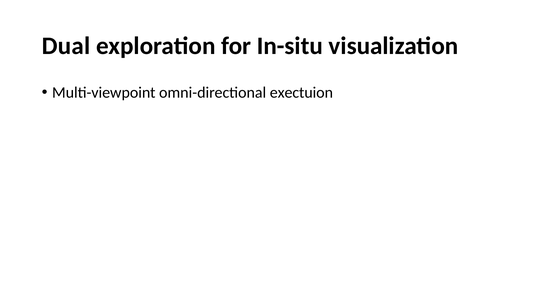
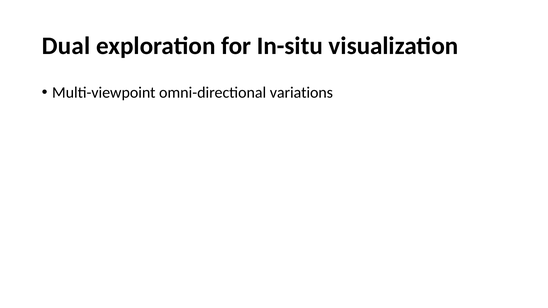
exectuion: exectuion -> variations
